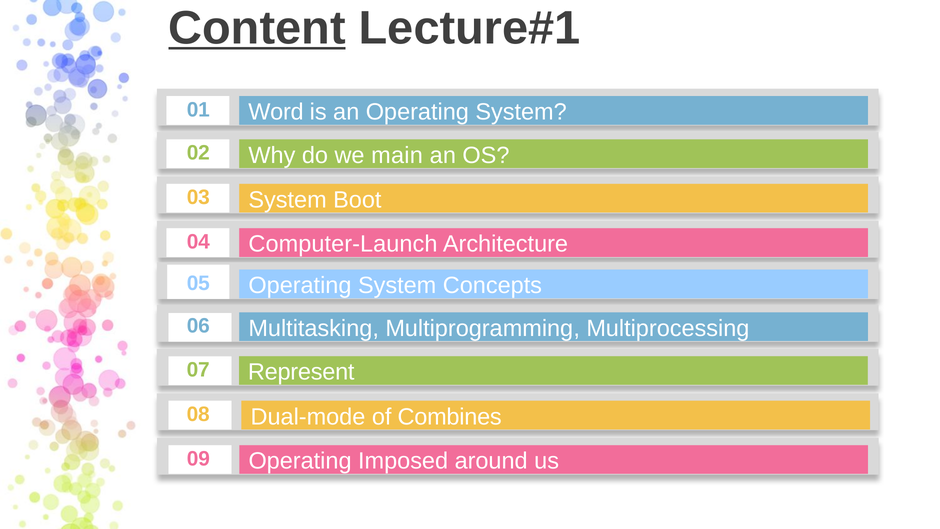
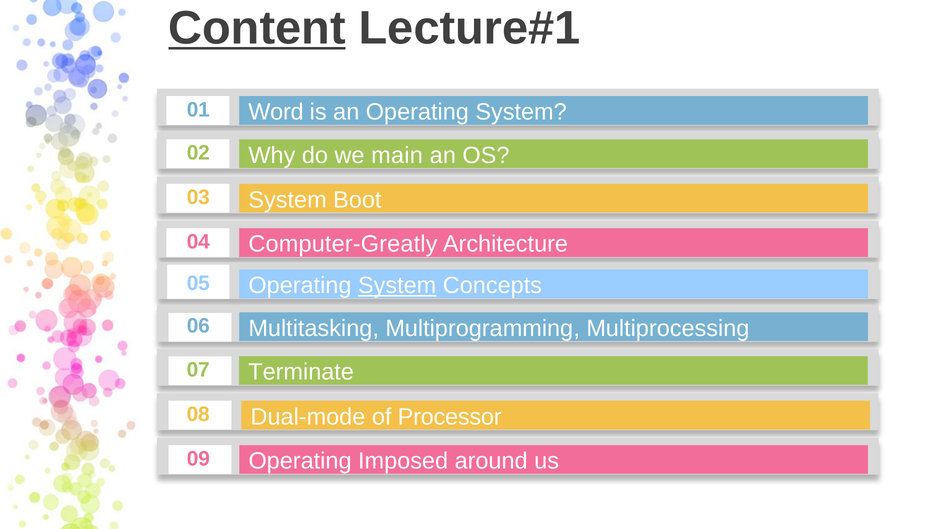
Computer-Launch: Computer-Launch -> Computer-Greatly
System at (397, 285) underline: none -> present
Represent: Represent -> Terminate
Combines: Combines -> Processor
